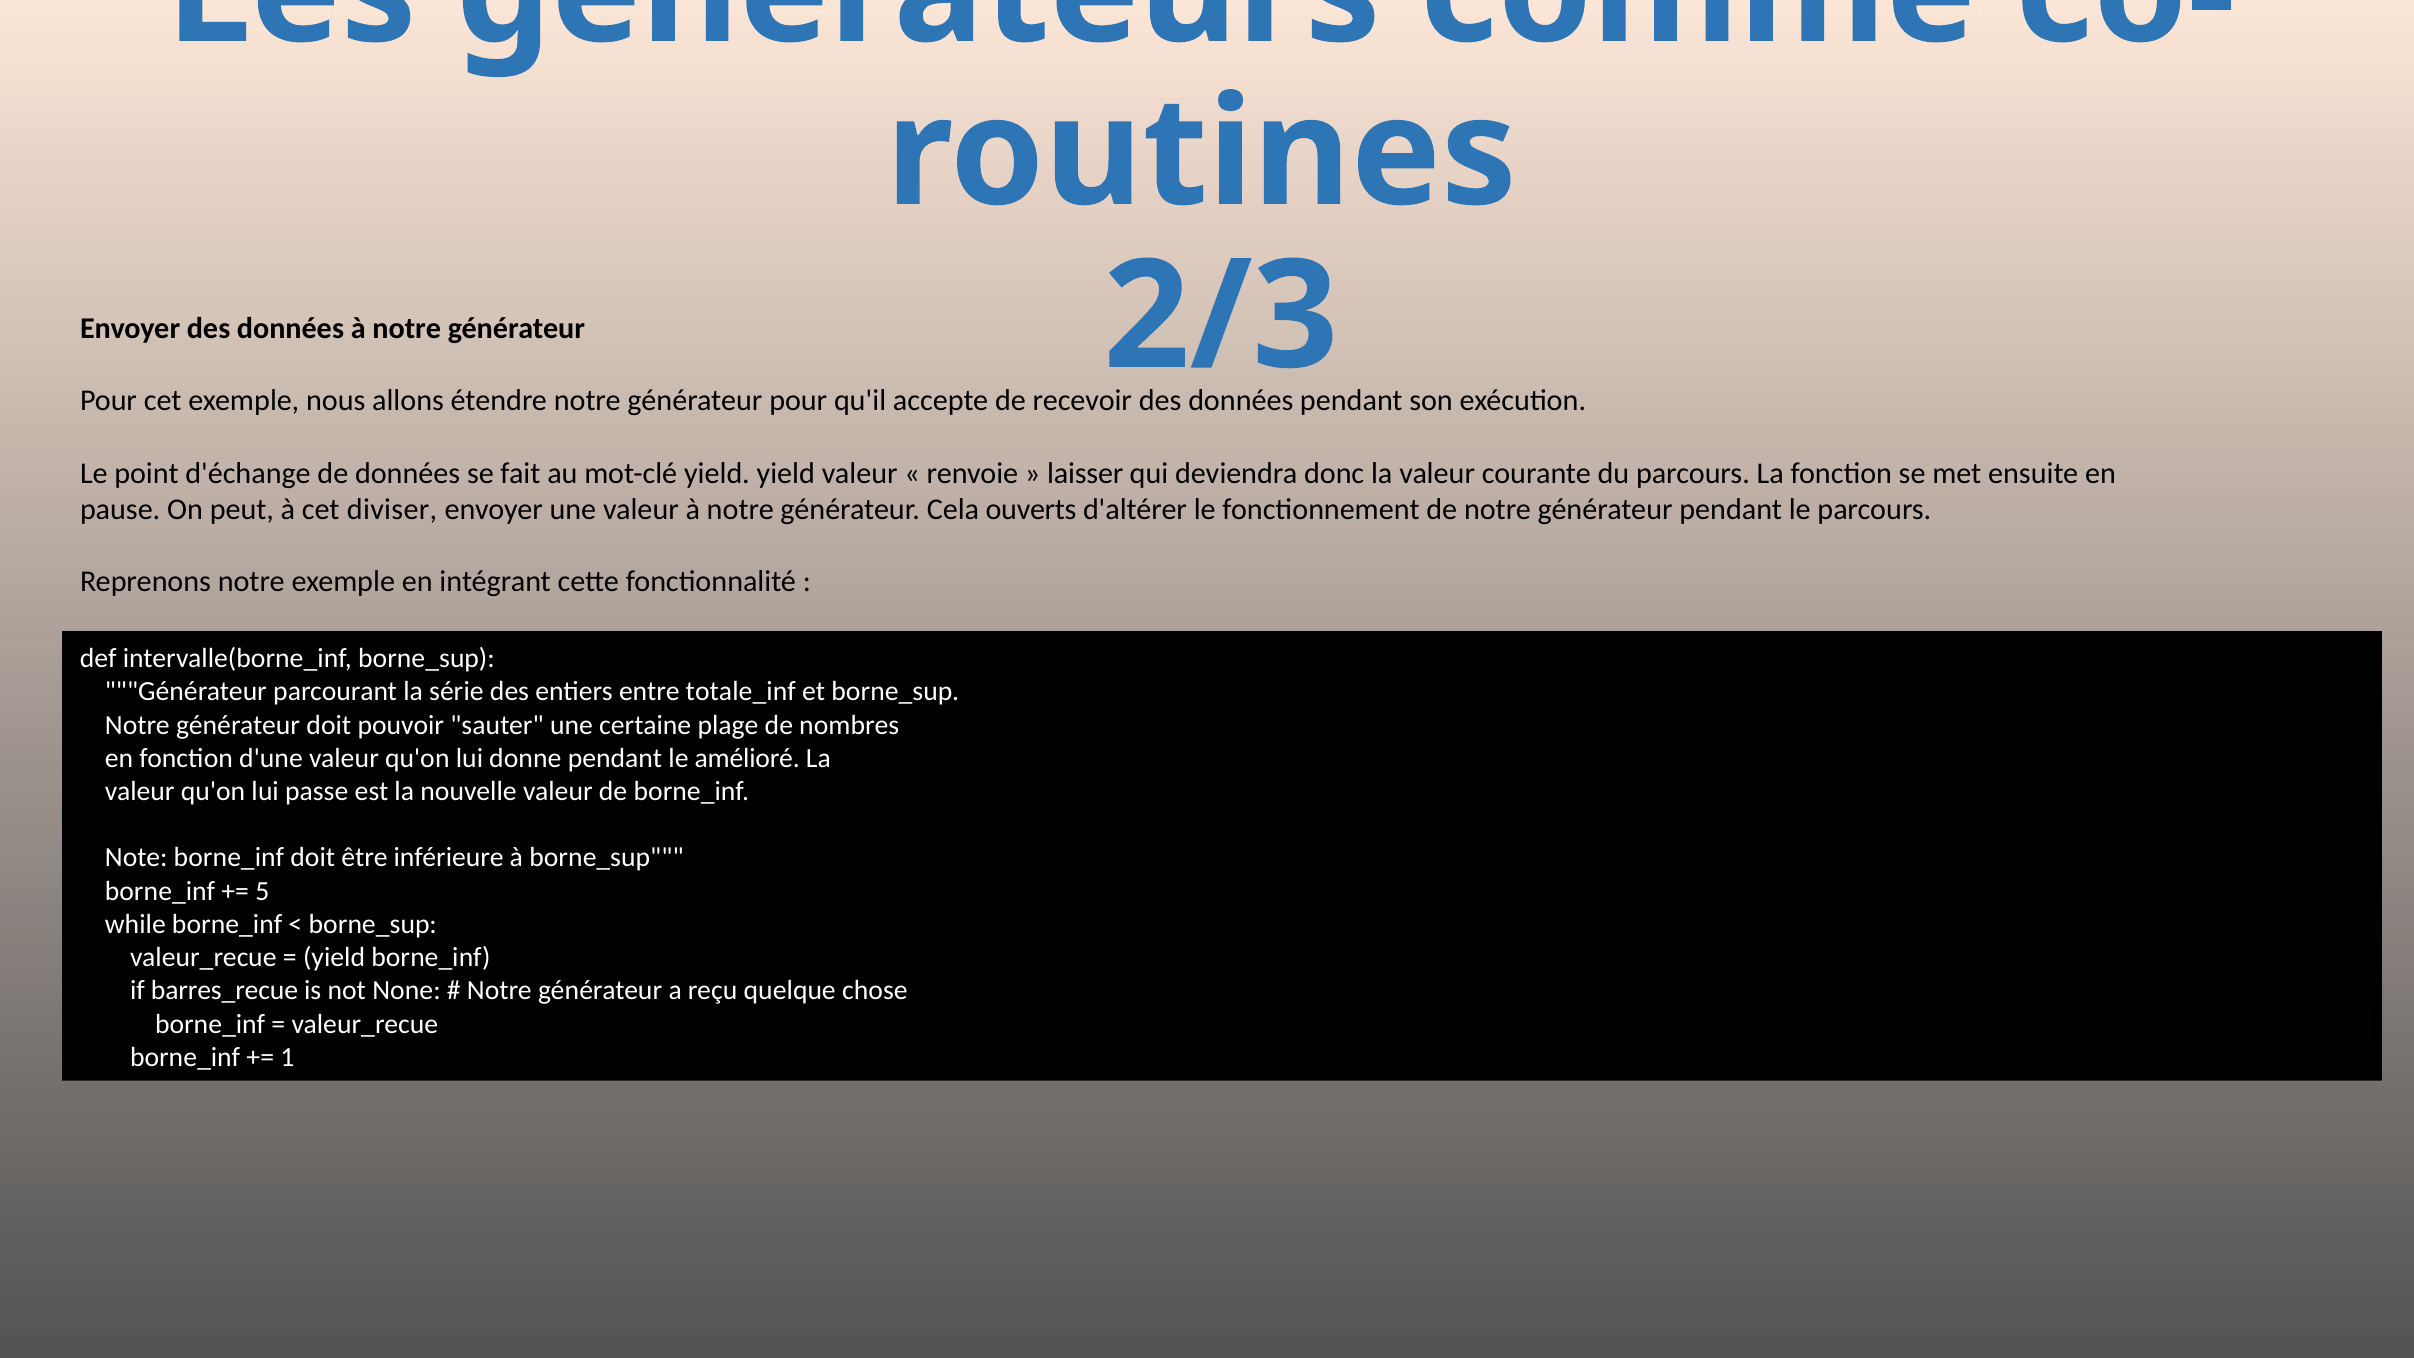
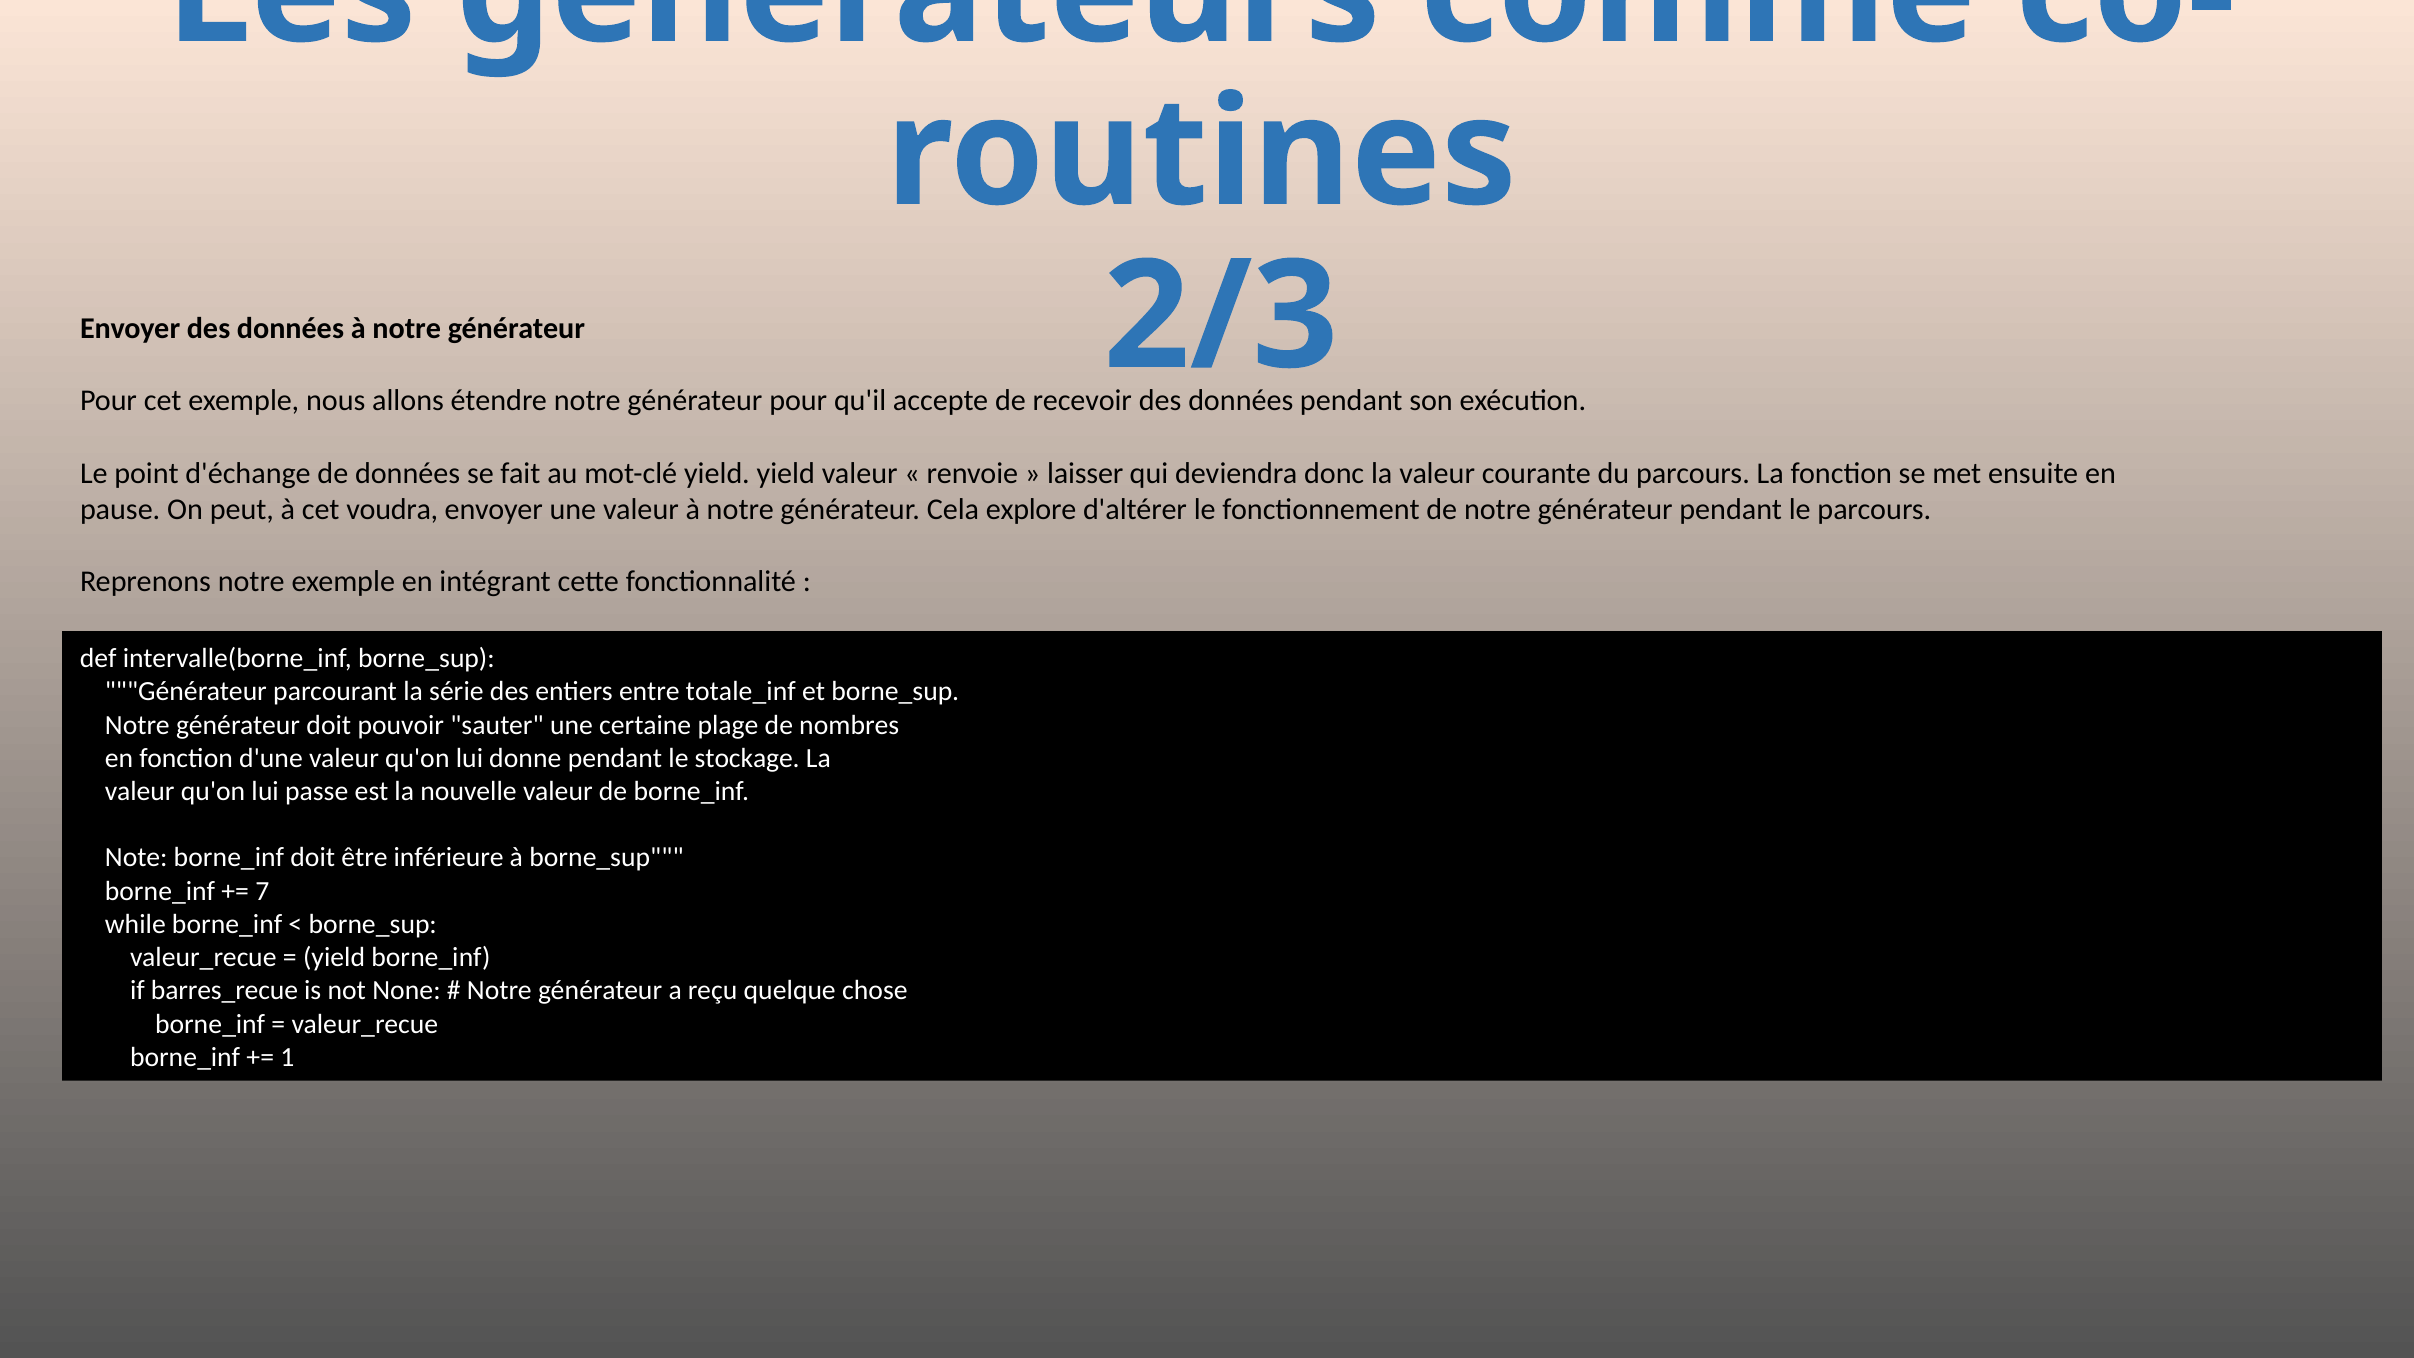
diviser: diviser -> voudra
ouverts: ouverts -> explore
amélioré: amélioré -> stockage
5: 5 -> 7
